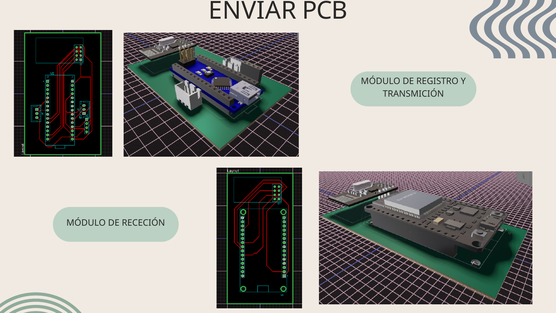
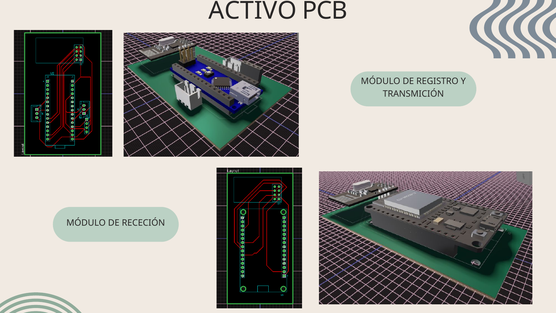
ENVIAR: ENVIAR -> ACTIVO
